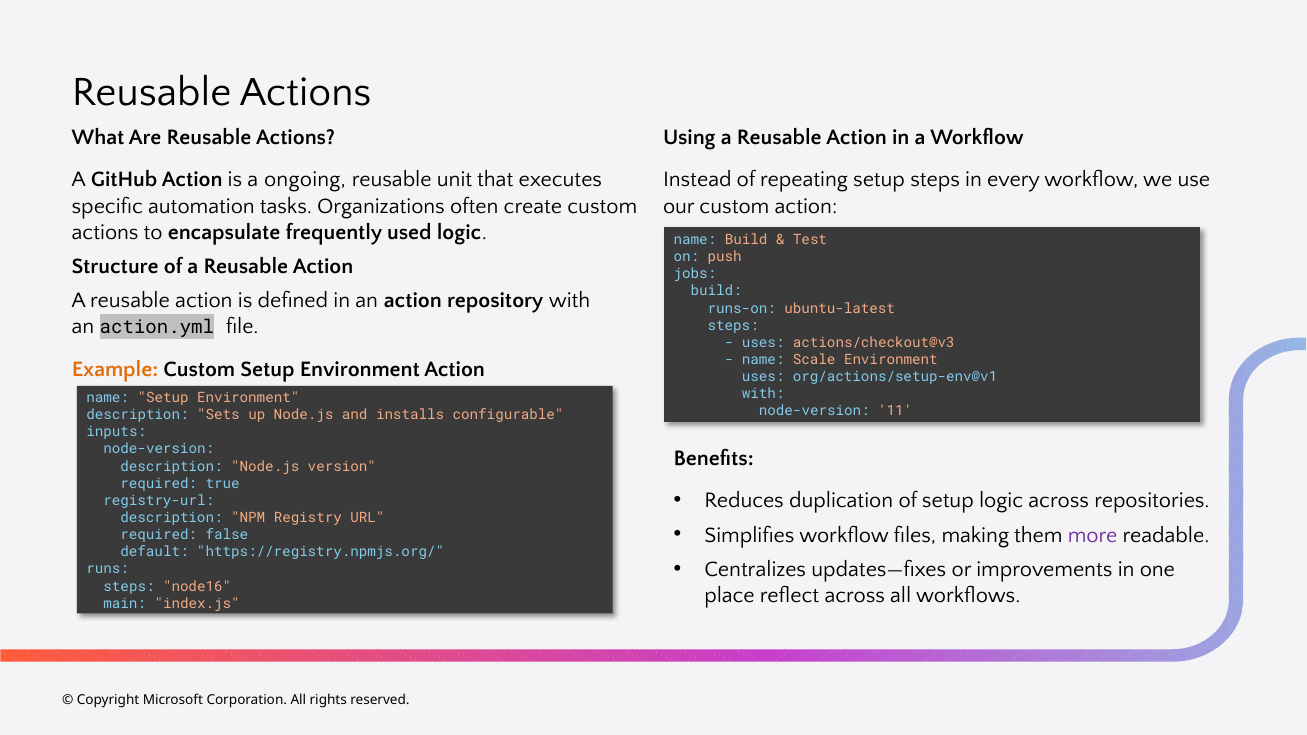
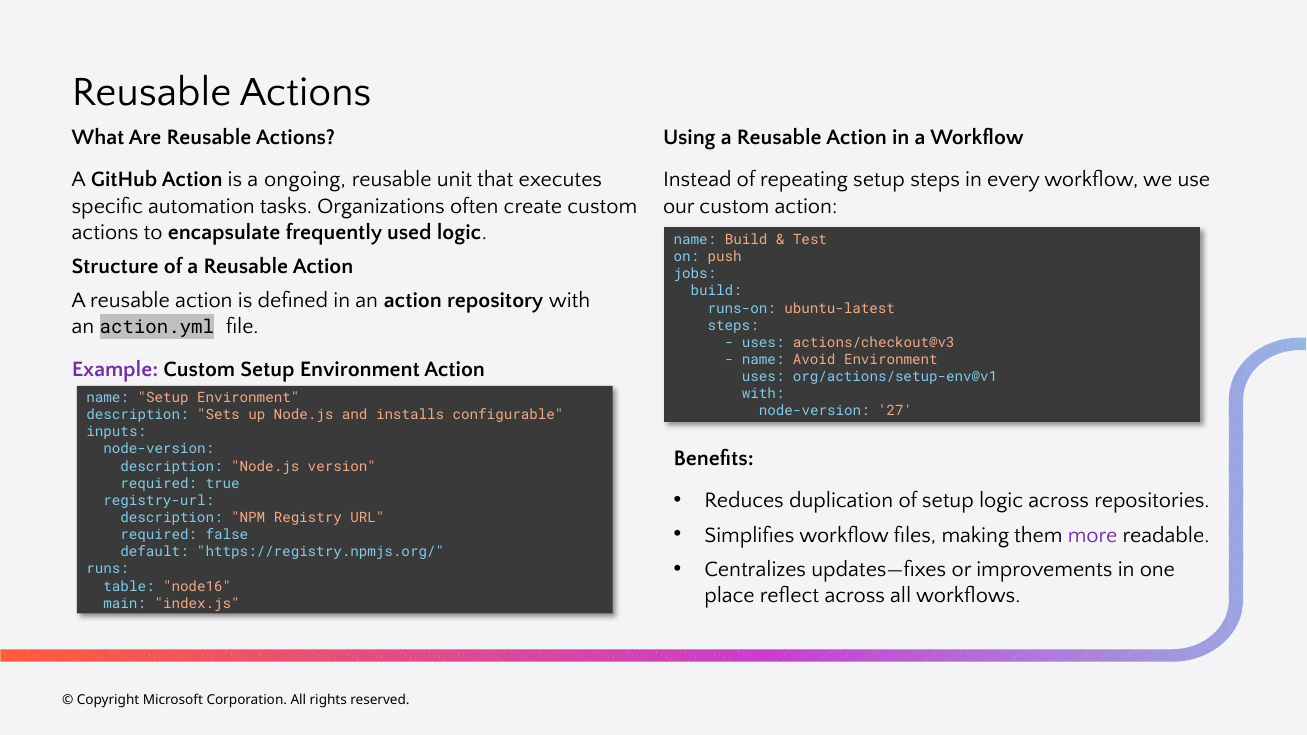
Scale: Scale -> Avoid
Example colour: orange -> purple
11: 11 -> 27
steps at (129, 586): steps -> table
